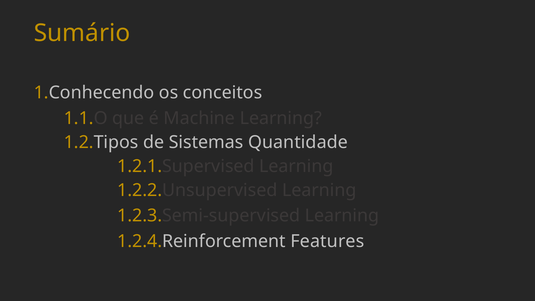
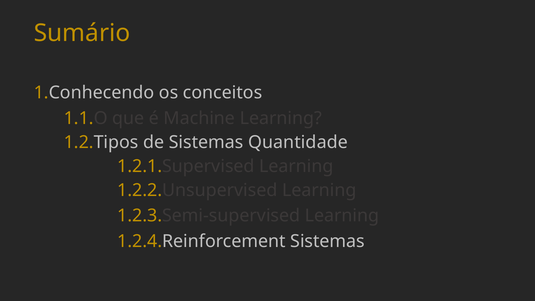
1.2.4.Reinforcement Features: Features -> Sistemas
